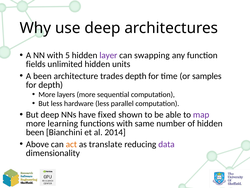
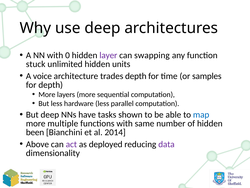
5: 5 -> 0
fields: fields -> stuck
A been: been -> voice
fixed: fixed -> tasks
map colour: purple -> blue
learning: learning -> multiple
act colour: orange -> purple
translate: translate -> deployed
